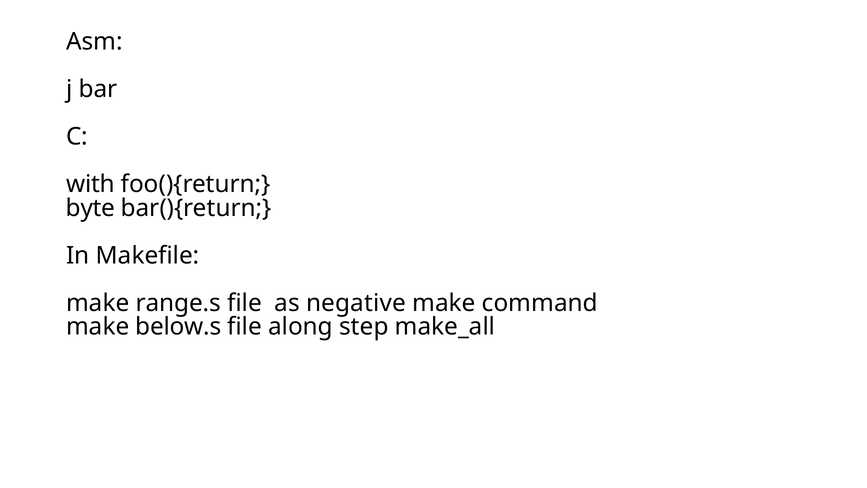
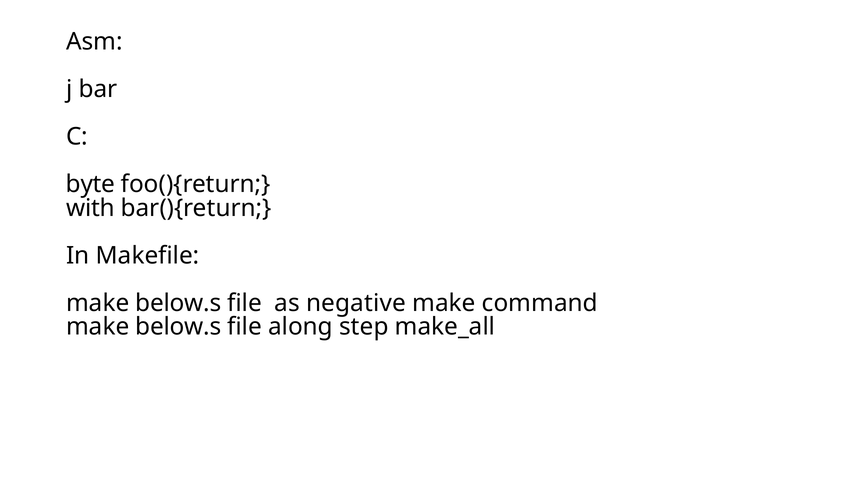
with: with -> byte
byte: byte -> with
range.s at (178, 303): range.s -> below.s
